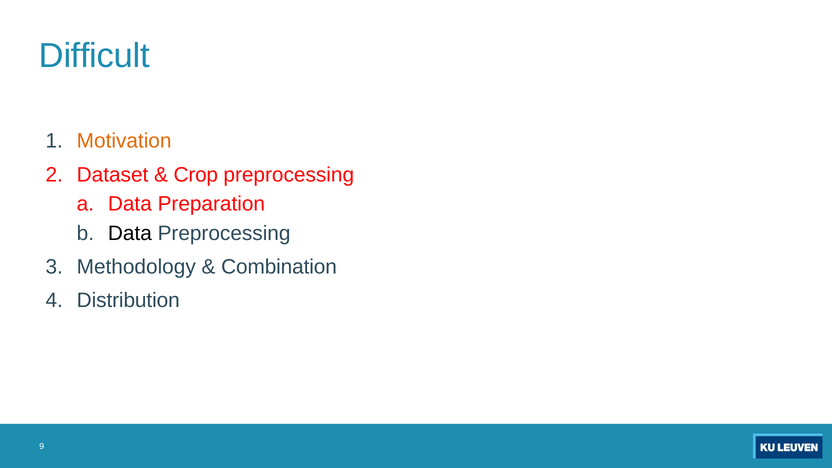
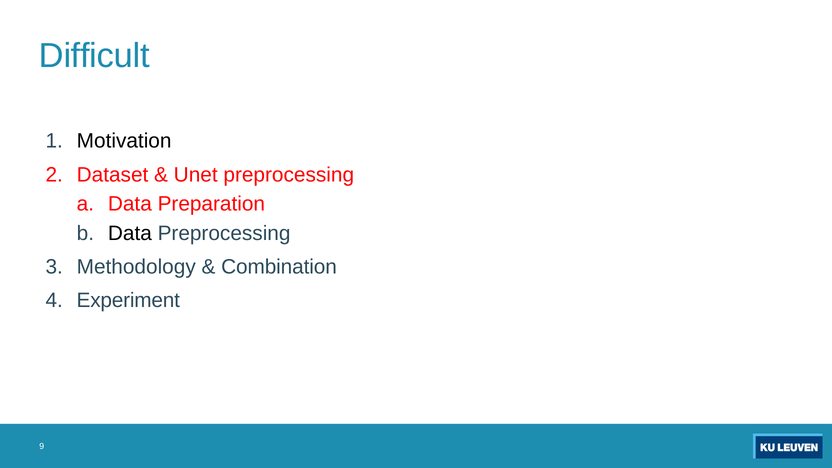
Motivation colour: orange -> black
Crop: Crop -> Unet
Distribution: Distribution -> Experiment
